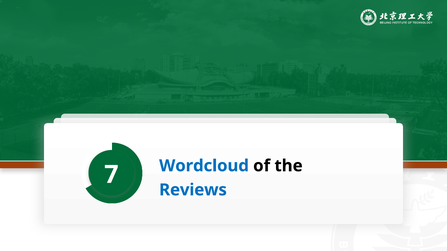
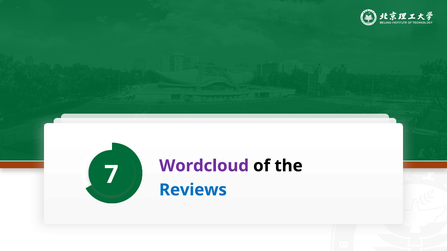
Wordcloud colour: blue -> purple
